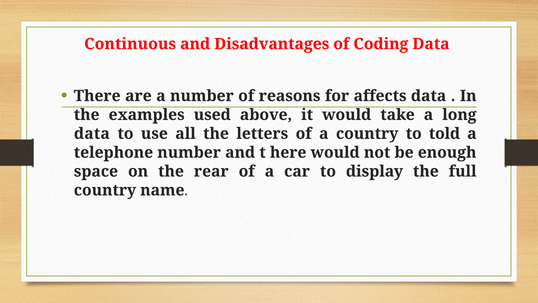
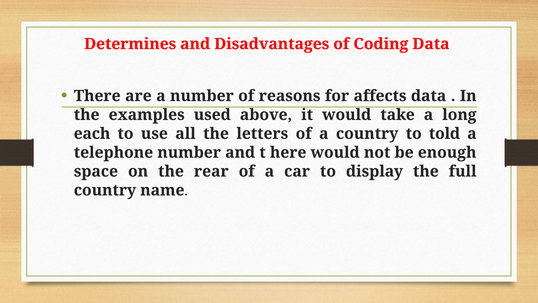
Continuous: Continuous -> Determines
data at (92, 133): data -> each
